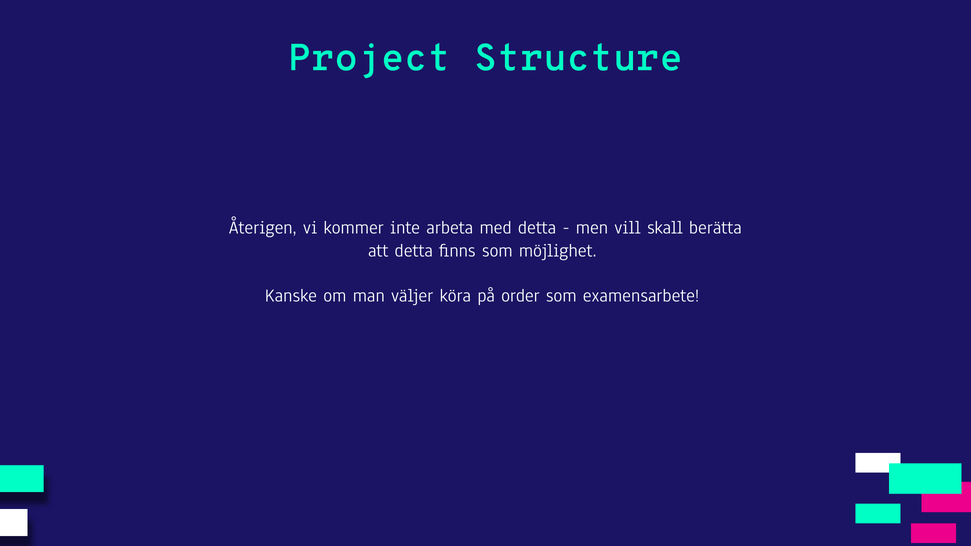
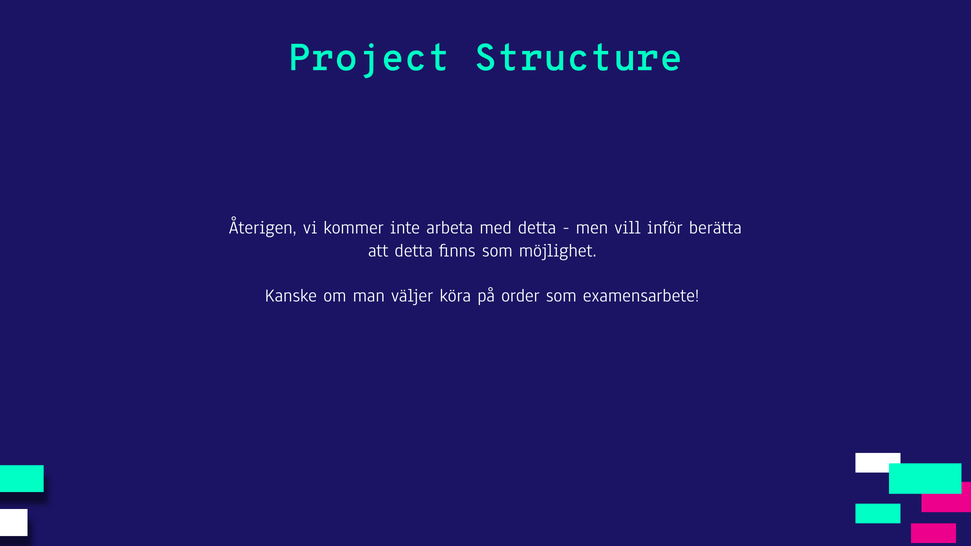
skall: skall -> inför
